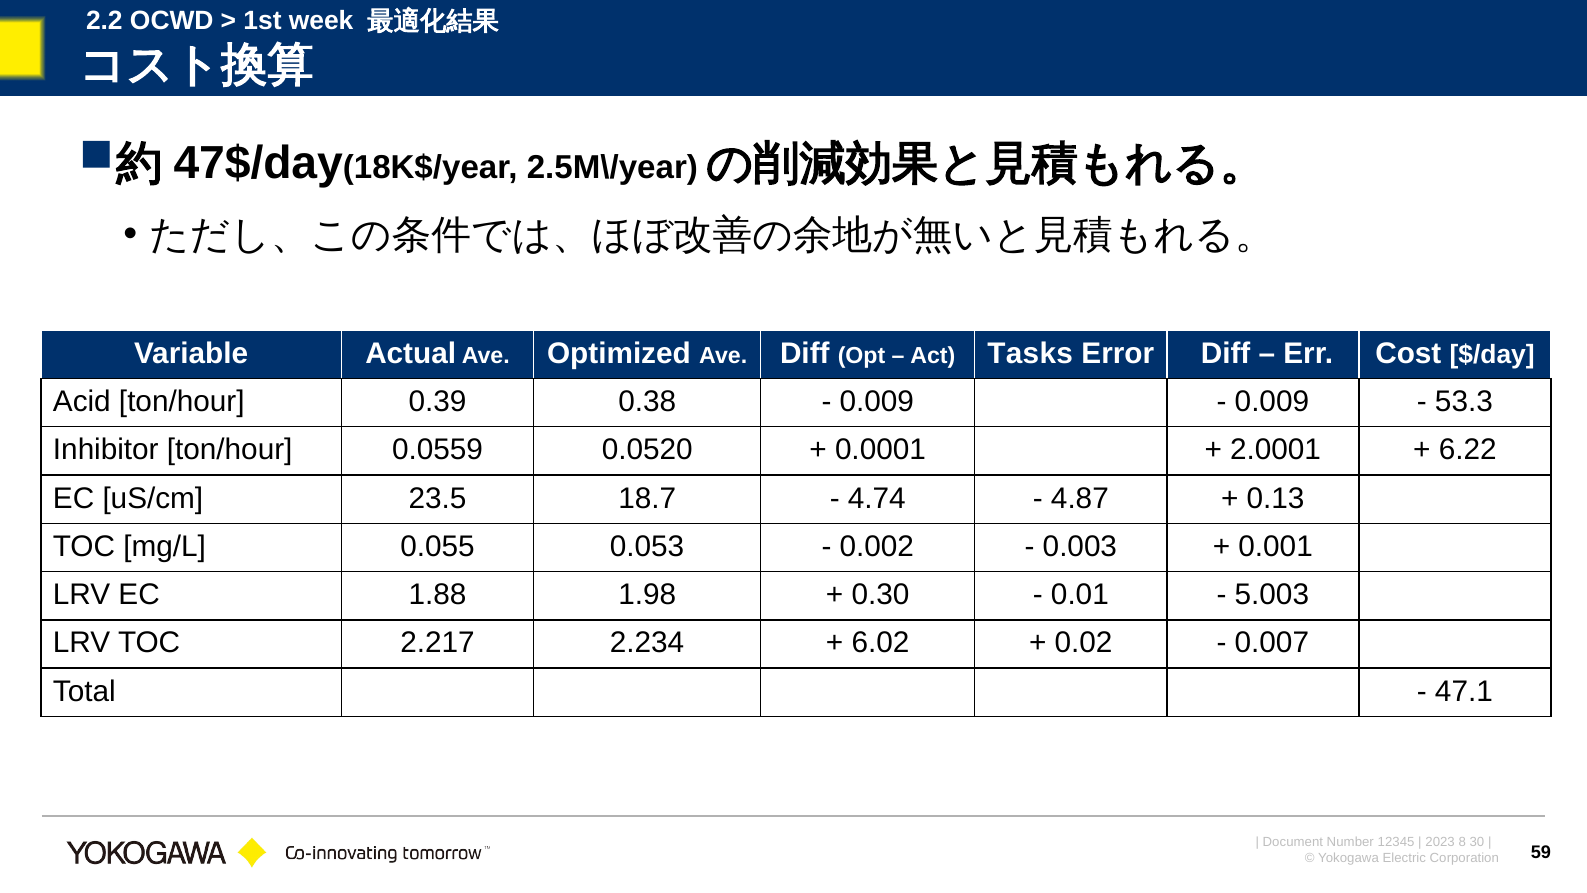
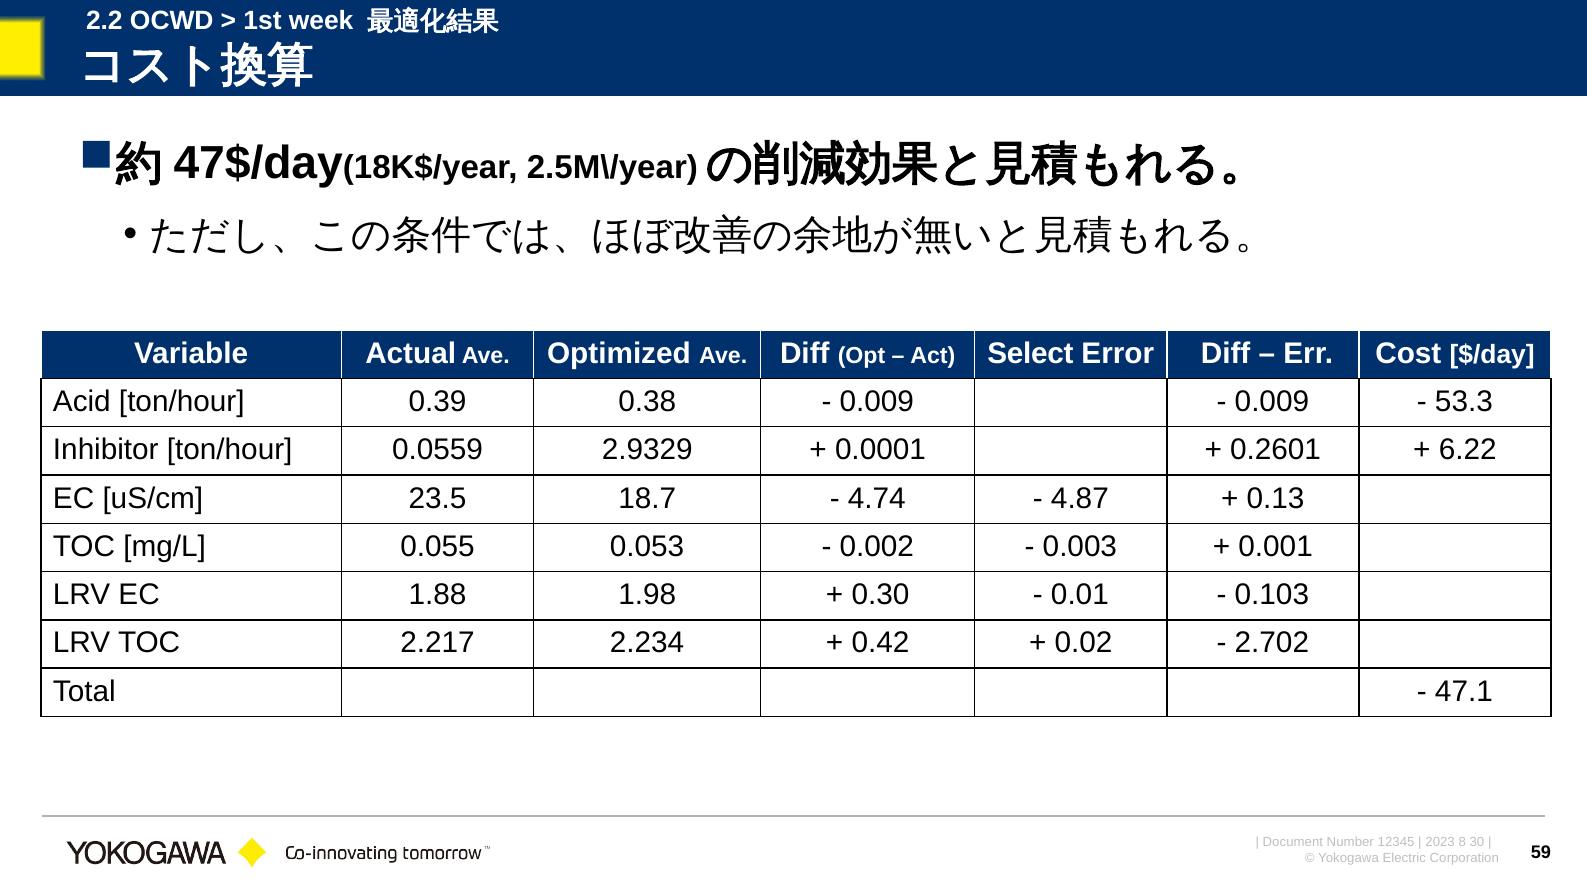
Tasks: Tasks -> Select
0.0520: 0.0520 -> 2.9329
2.0001: 2.0001 -> 0.2601
5.003: 5.003 -> 0.103
6.02: 6.02 -> 0.42
0.007: 0.007 -> 2.702
